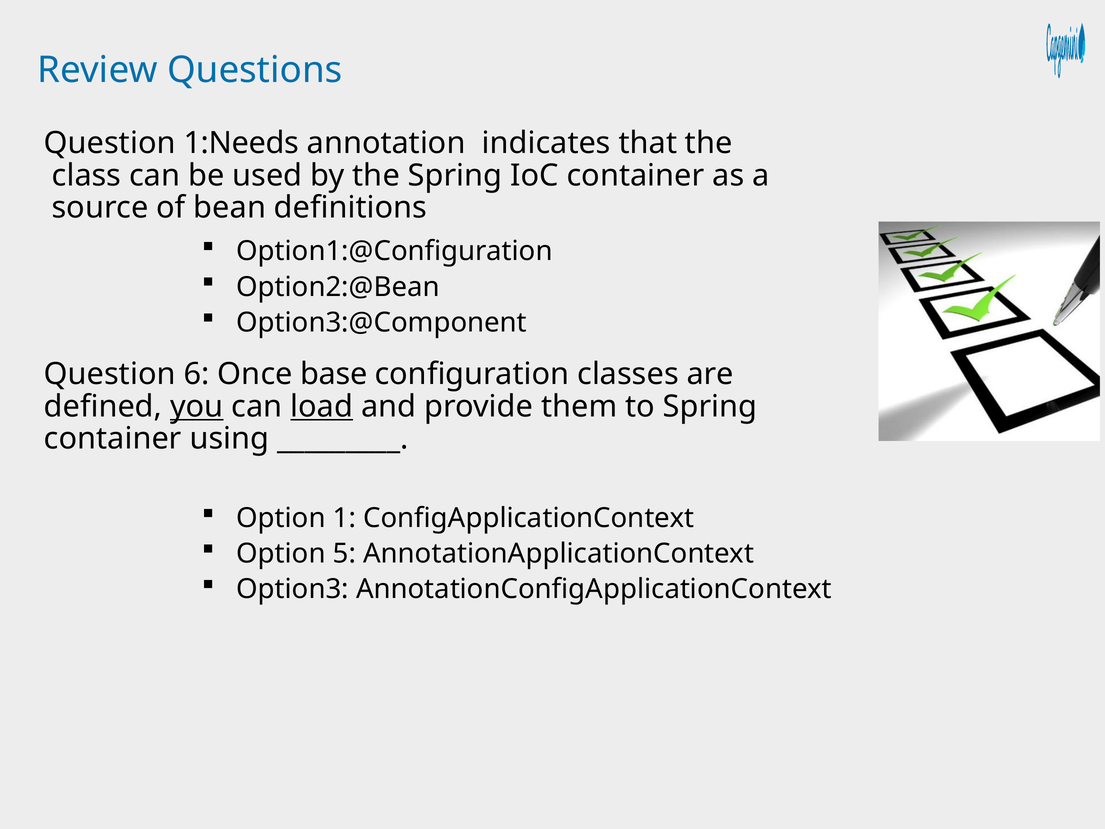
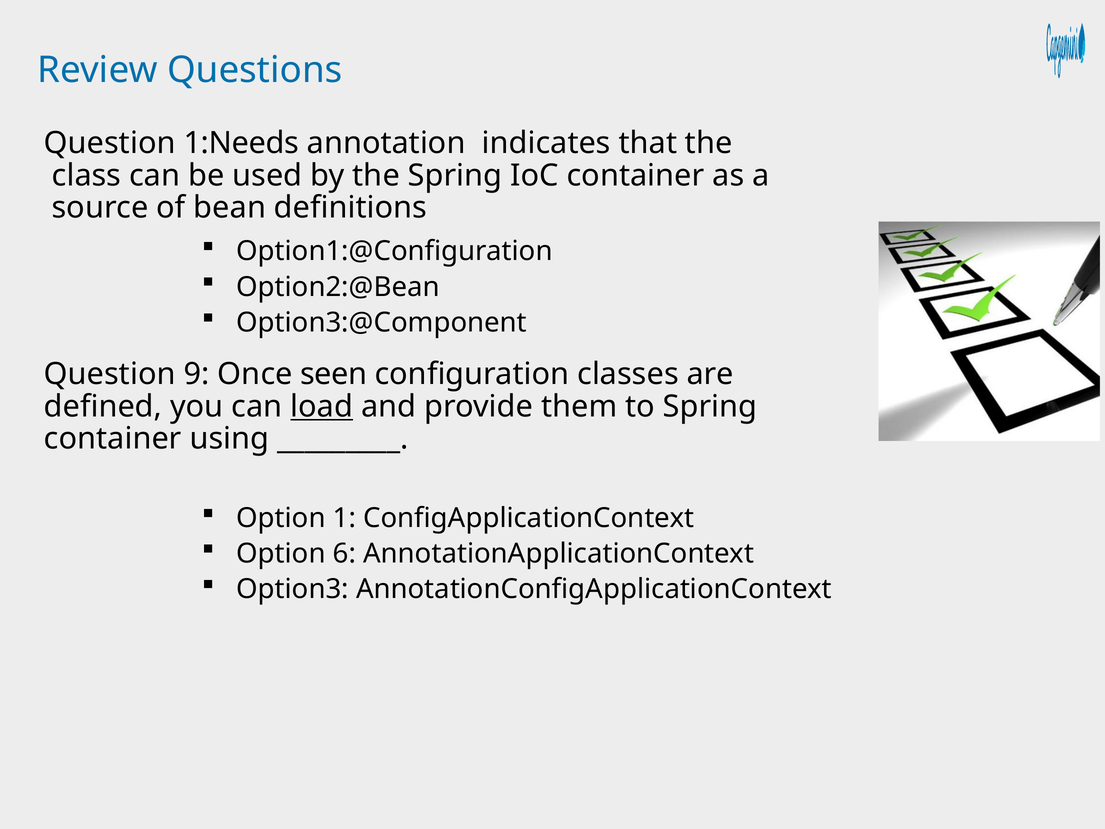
6: 6 -> 9
base: base -> seen
you underline: present -> none
5: 5 -> 6
